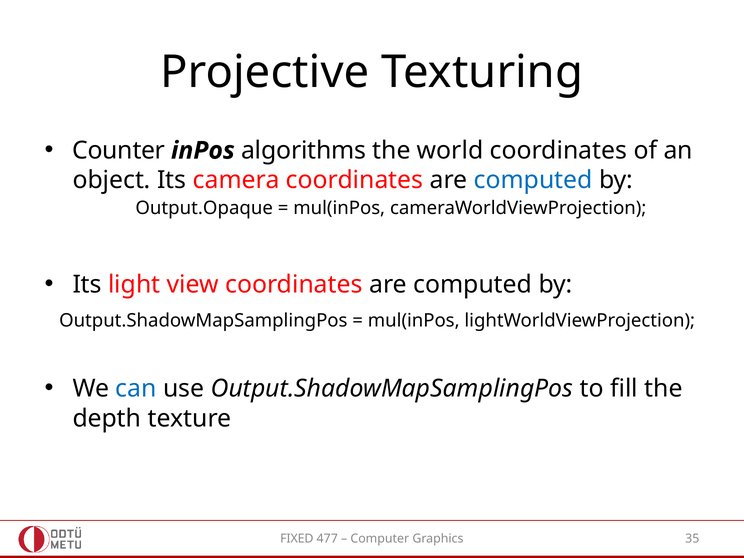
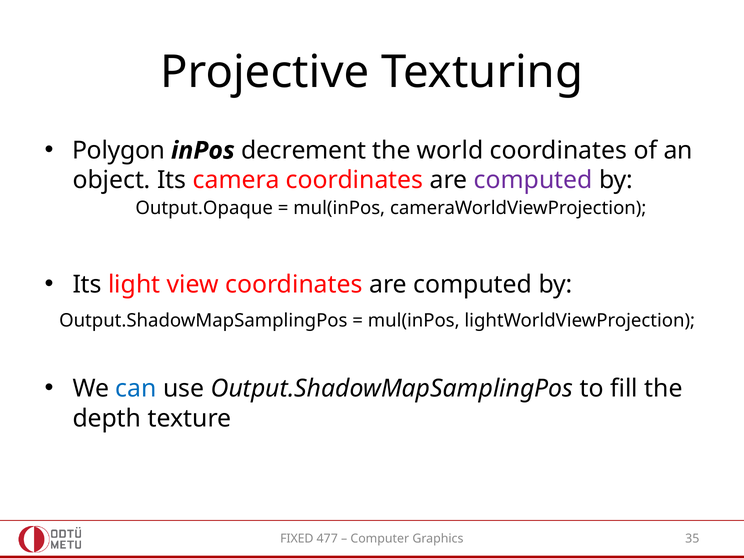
Counter: Counter -> Polygon
algorithms: algorithms -> decrement
computed at (533, 180) colour: blue -> purple
